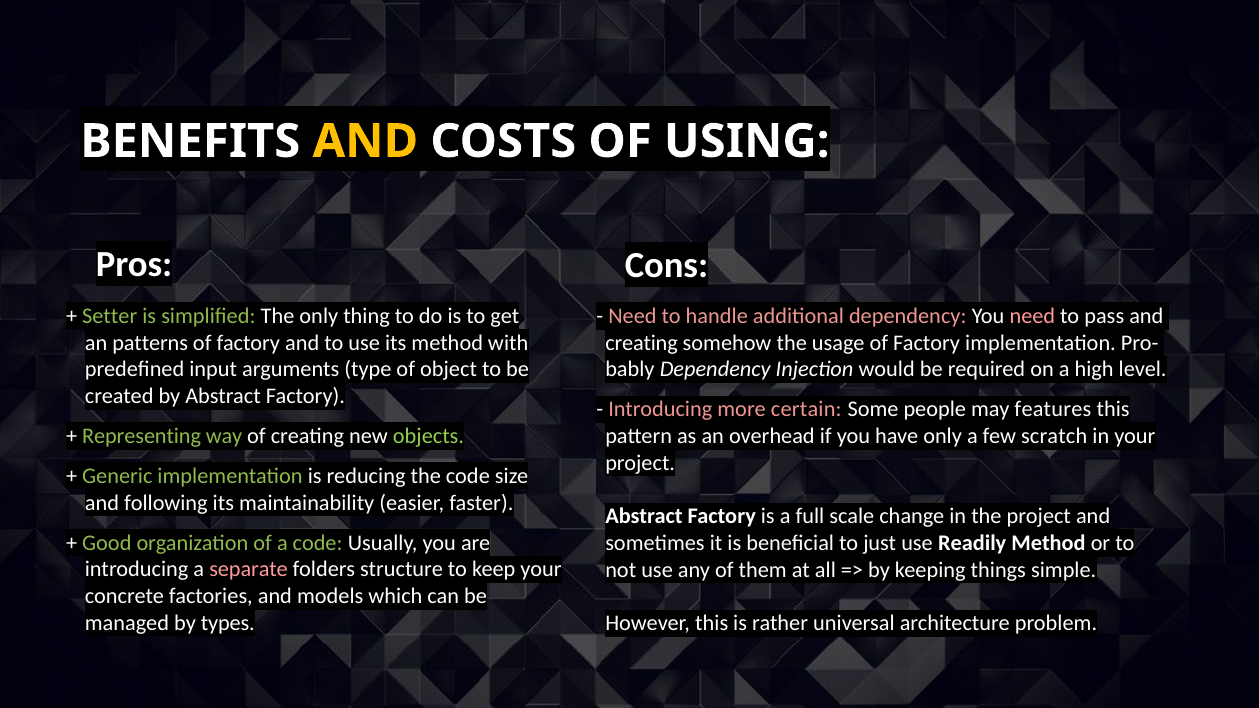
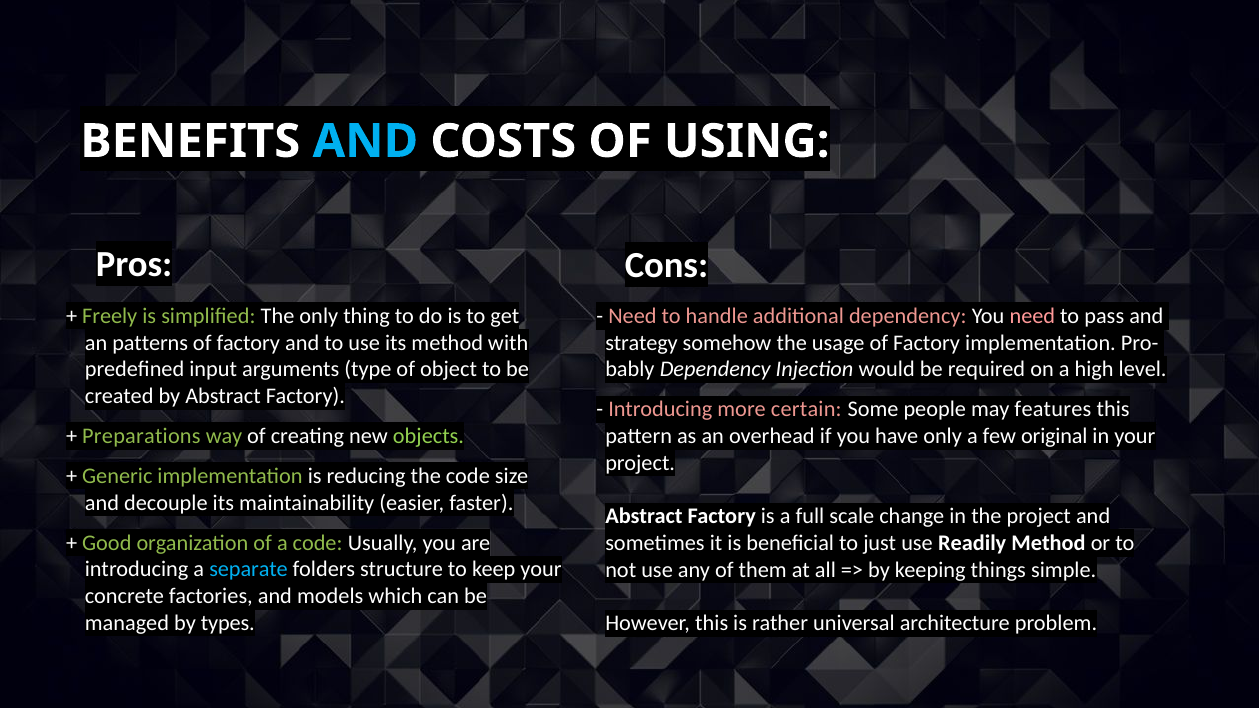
AND at (365, 141) colour: yellow -> light blue
Setter: Setter -> Freely
creating at (642, 343): creating -> strategy
Representing: Representing -> Preparations
scratch: scratch -> original
following: following -> decouple
separate colour: pink -> light blue
